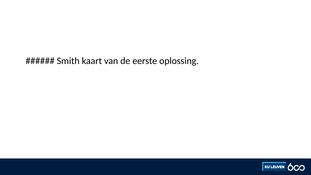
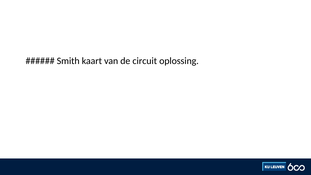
eerste: eerste -> circuit
